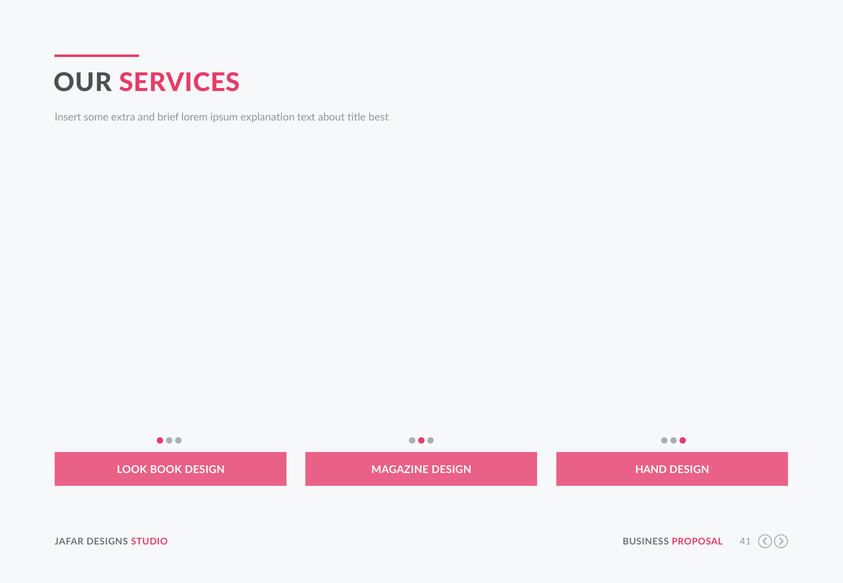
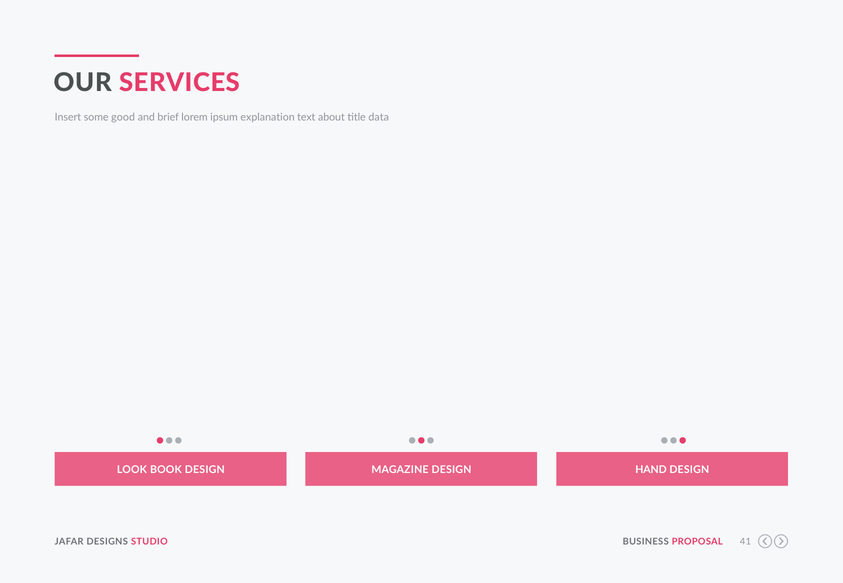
extra: extra -> good
best: best -> data
